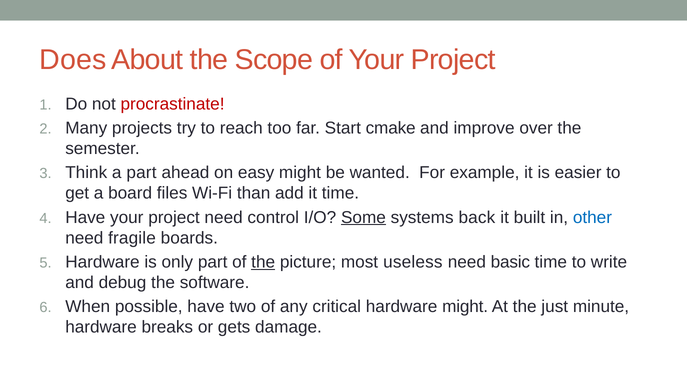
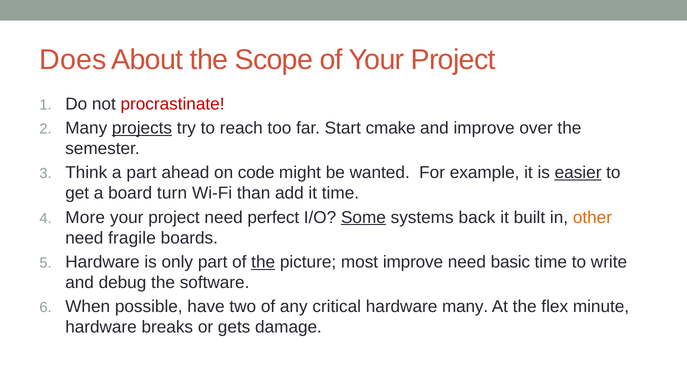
projects underline: none -> present
easy: easy -> code
easier underline: none -> present
files: files -> turn
Have at (85, 218): Have -> More
control: control -> perfect
other colour: blue -> orange
most useless: useless -> improve
hardware might: might -> many
just: just -> flex
